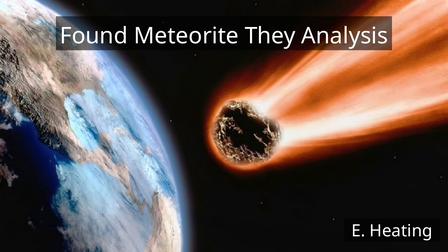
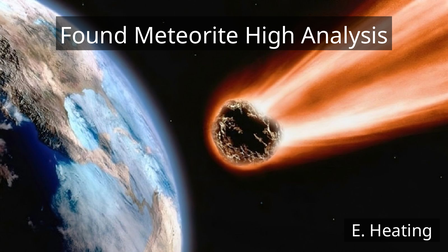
They: They -> High
